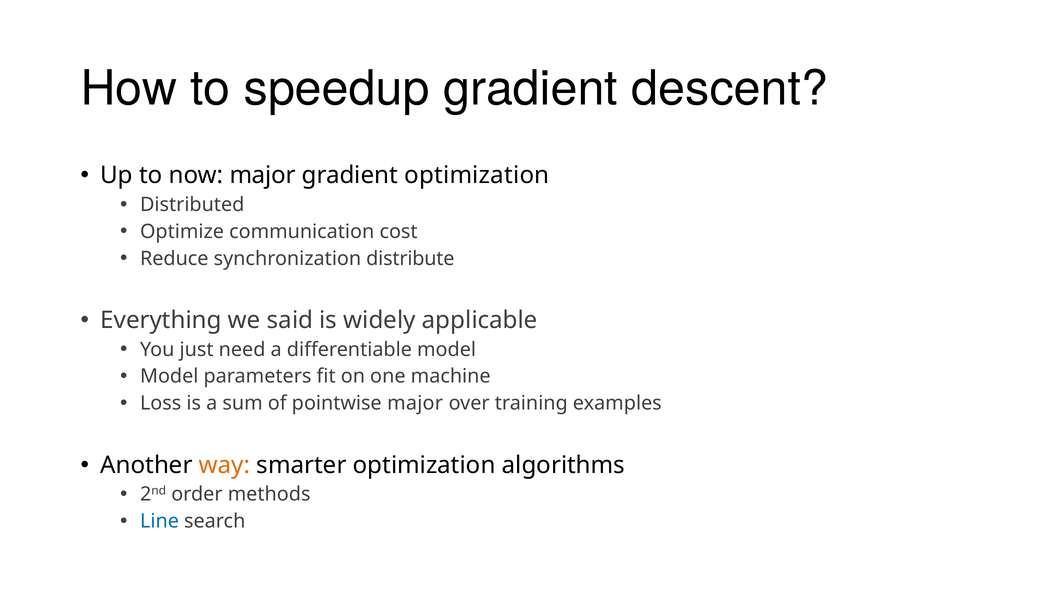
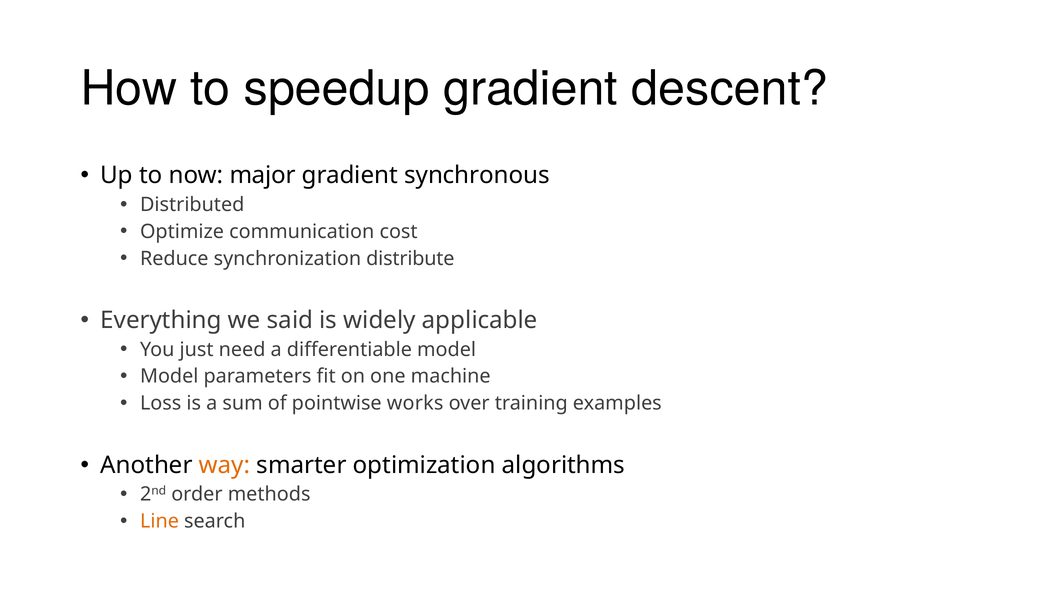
gradient optimization: optimization -> synchronous
pointwise major: major -> works
Line colour: blue -> orange
